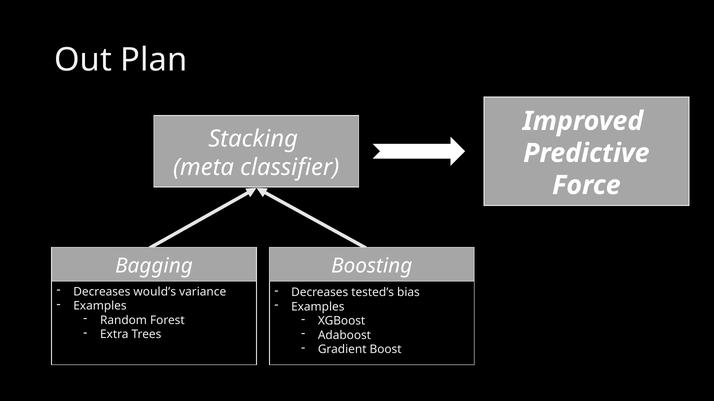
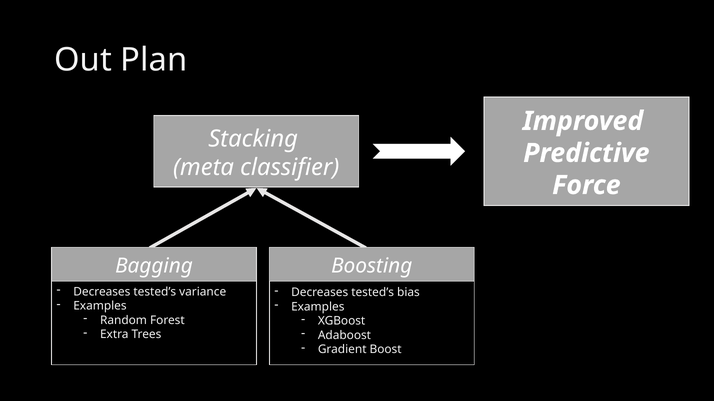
would’s at (155, 292): would’s -> tested’s
